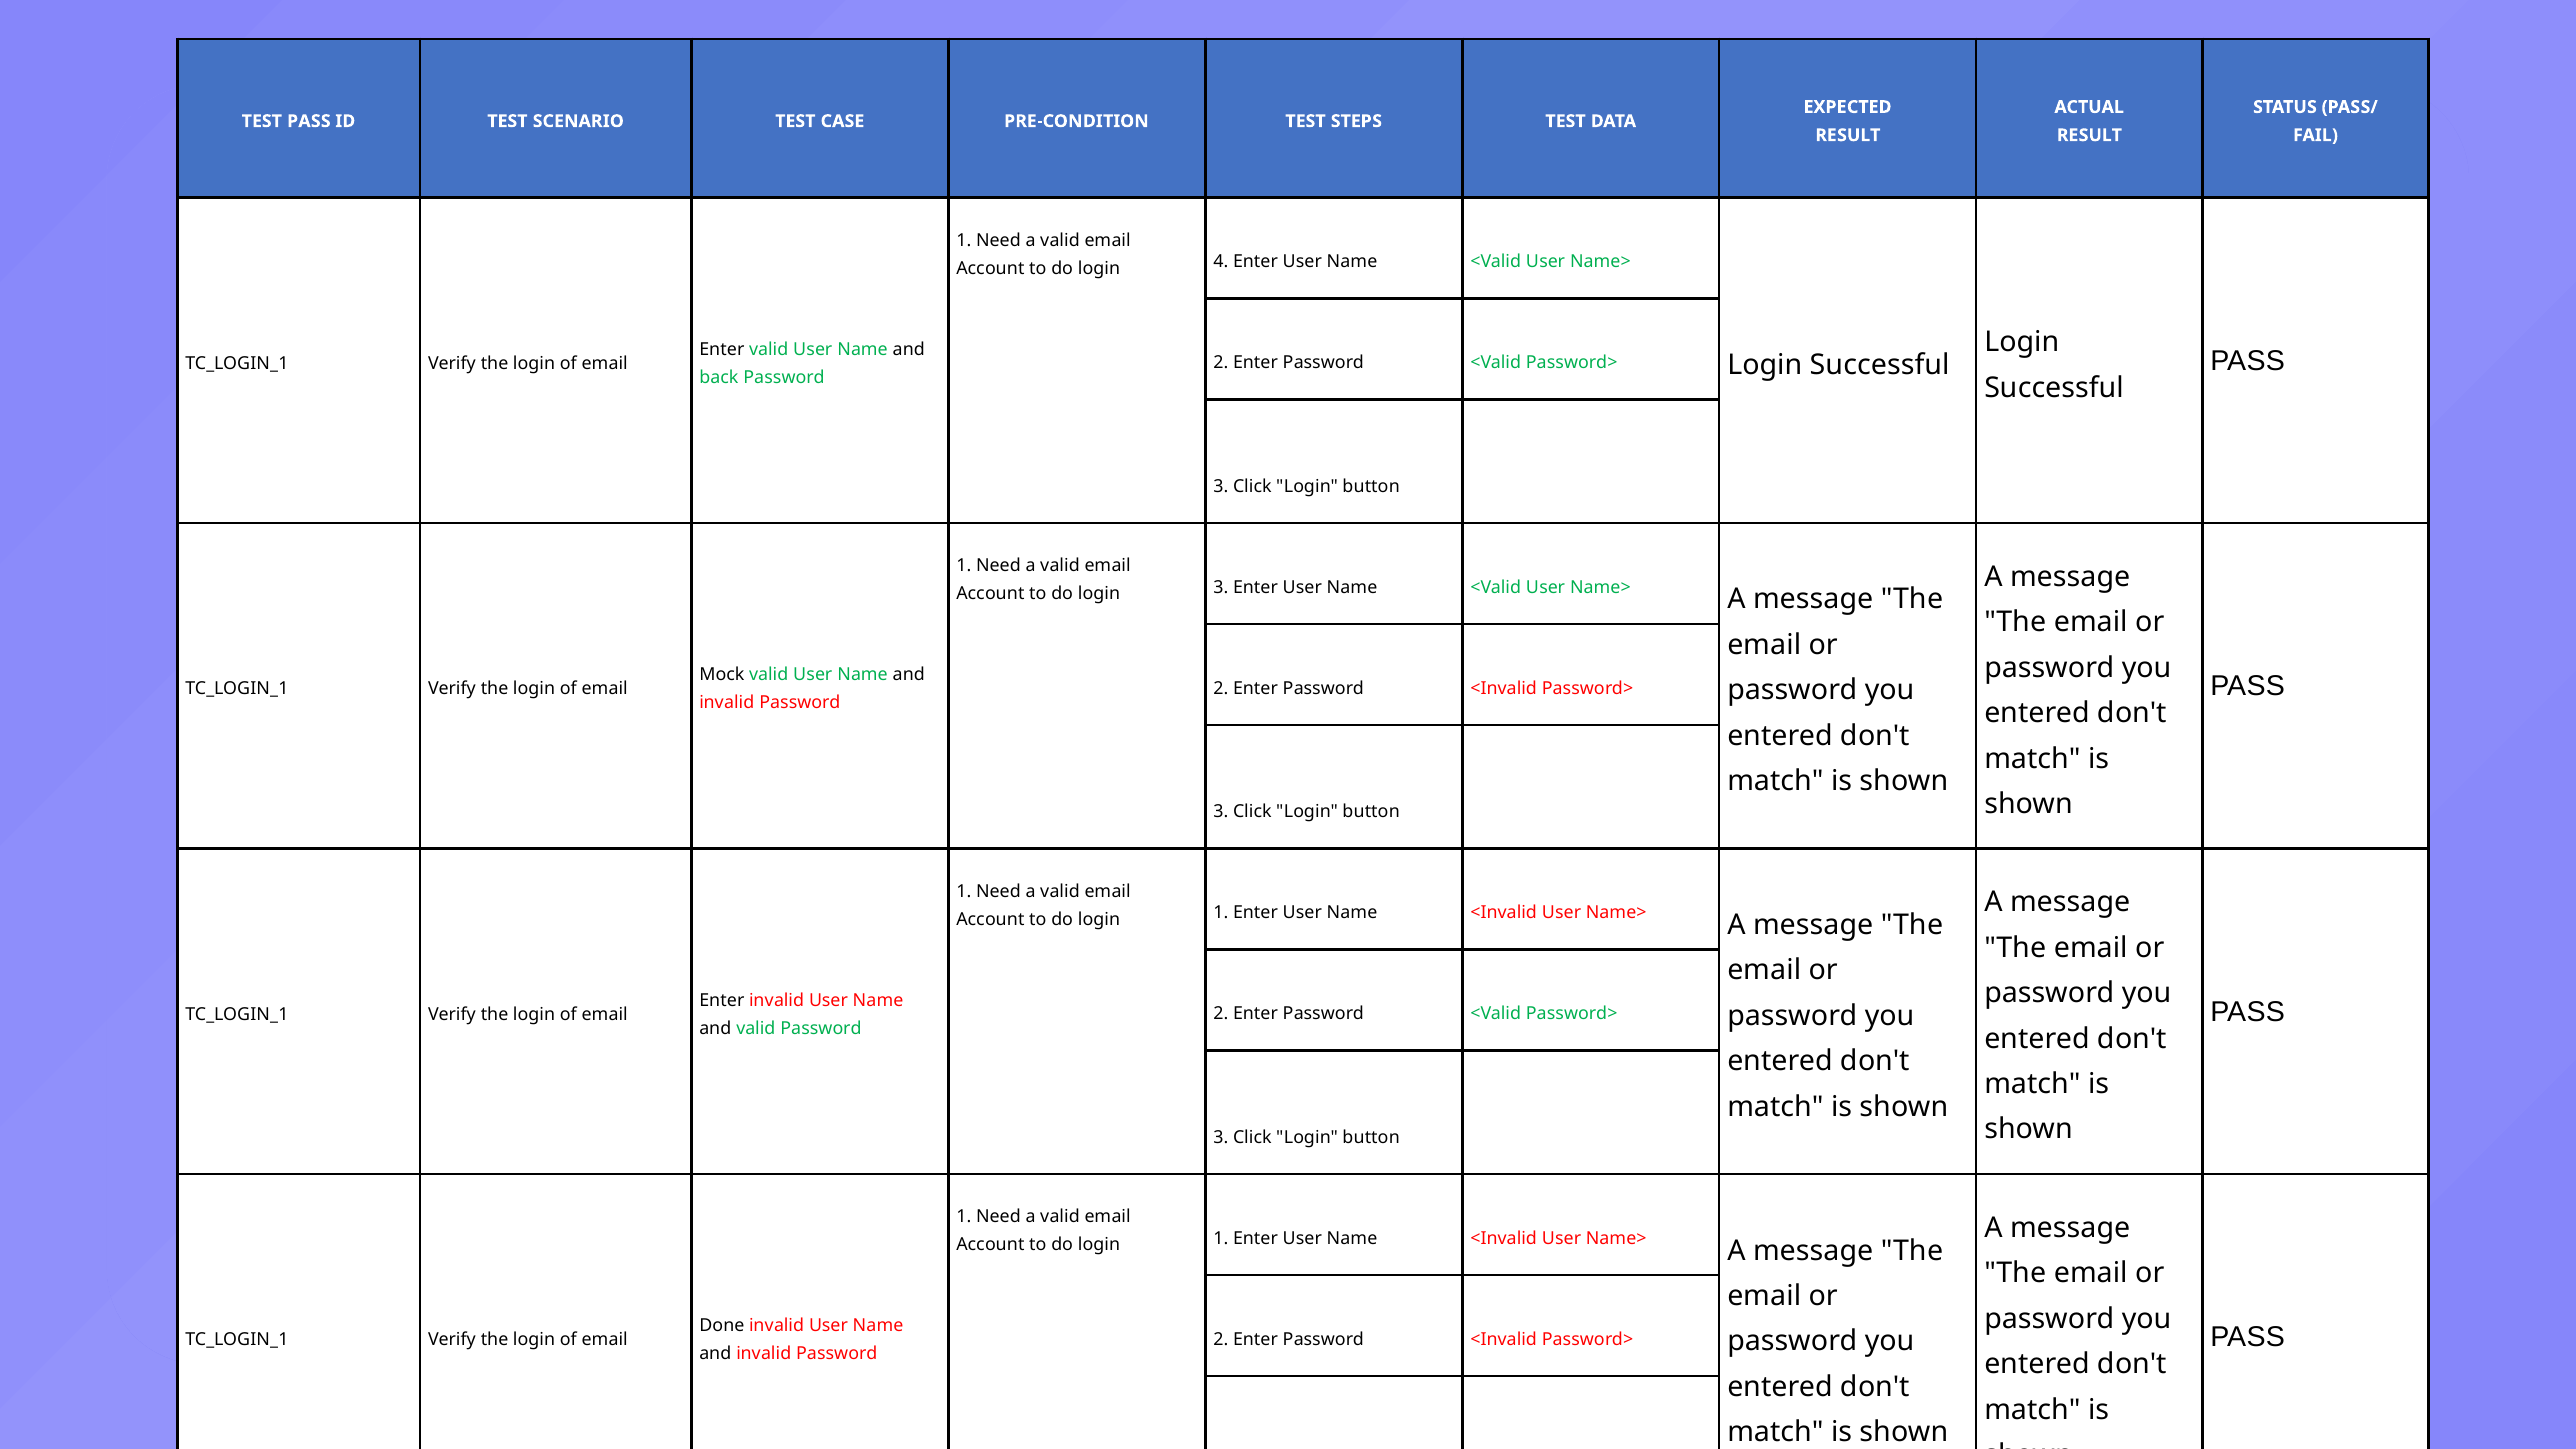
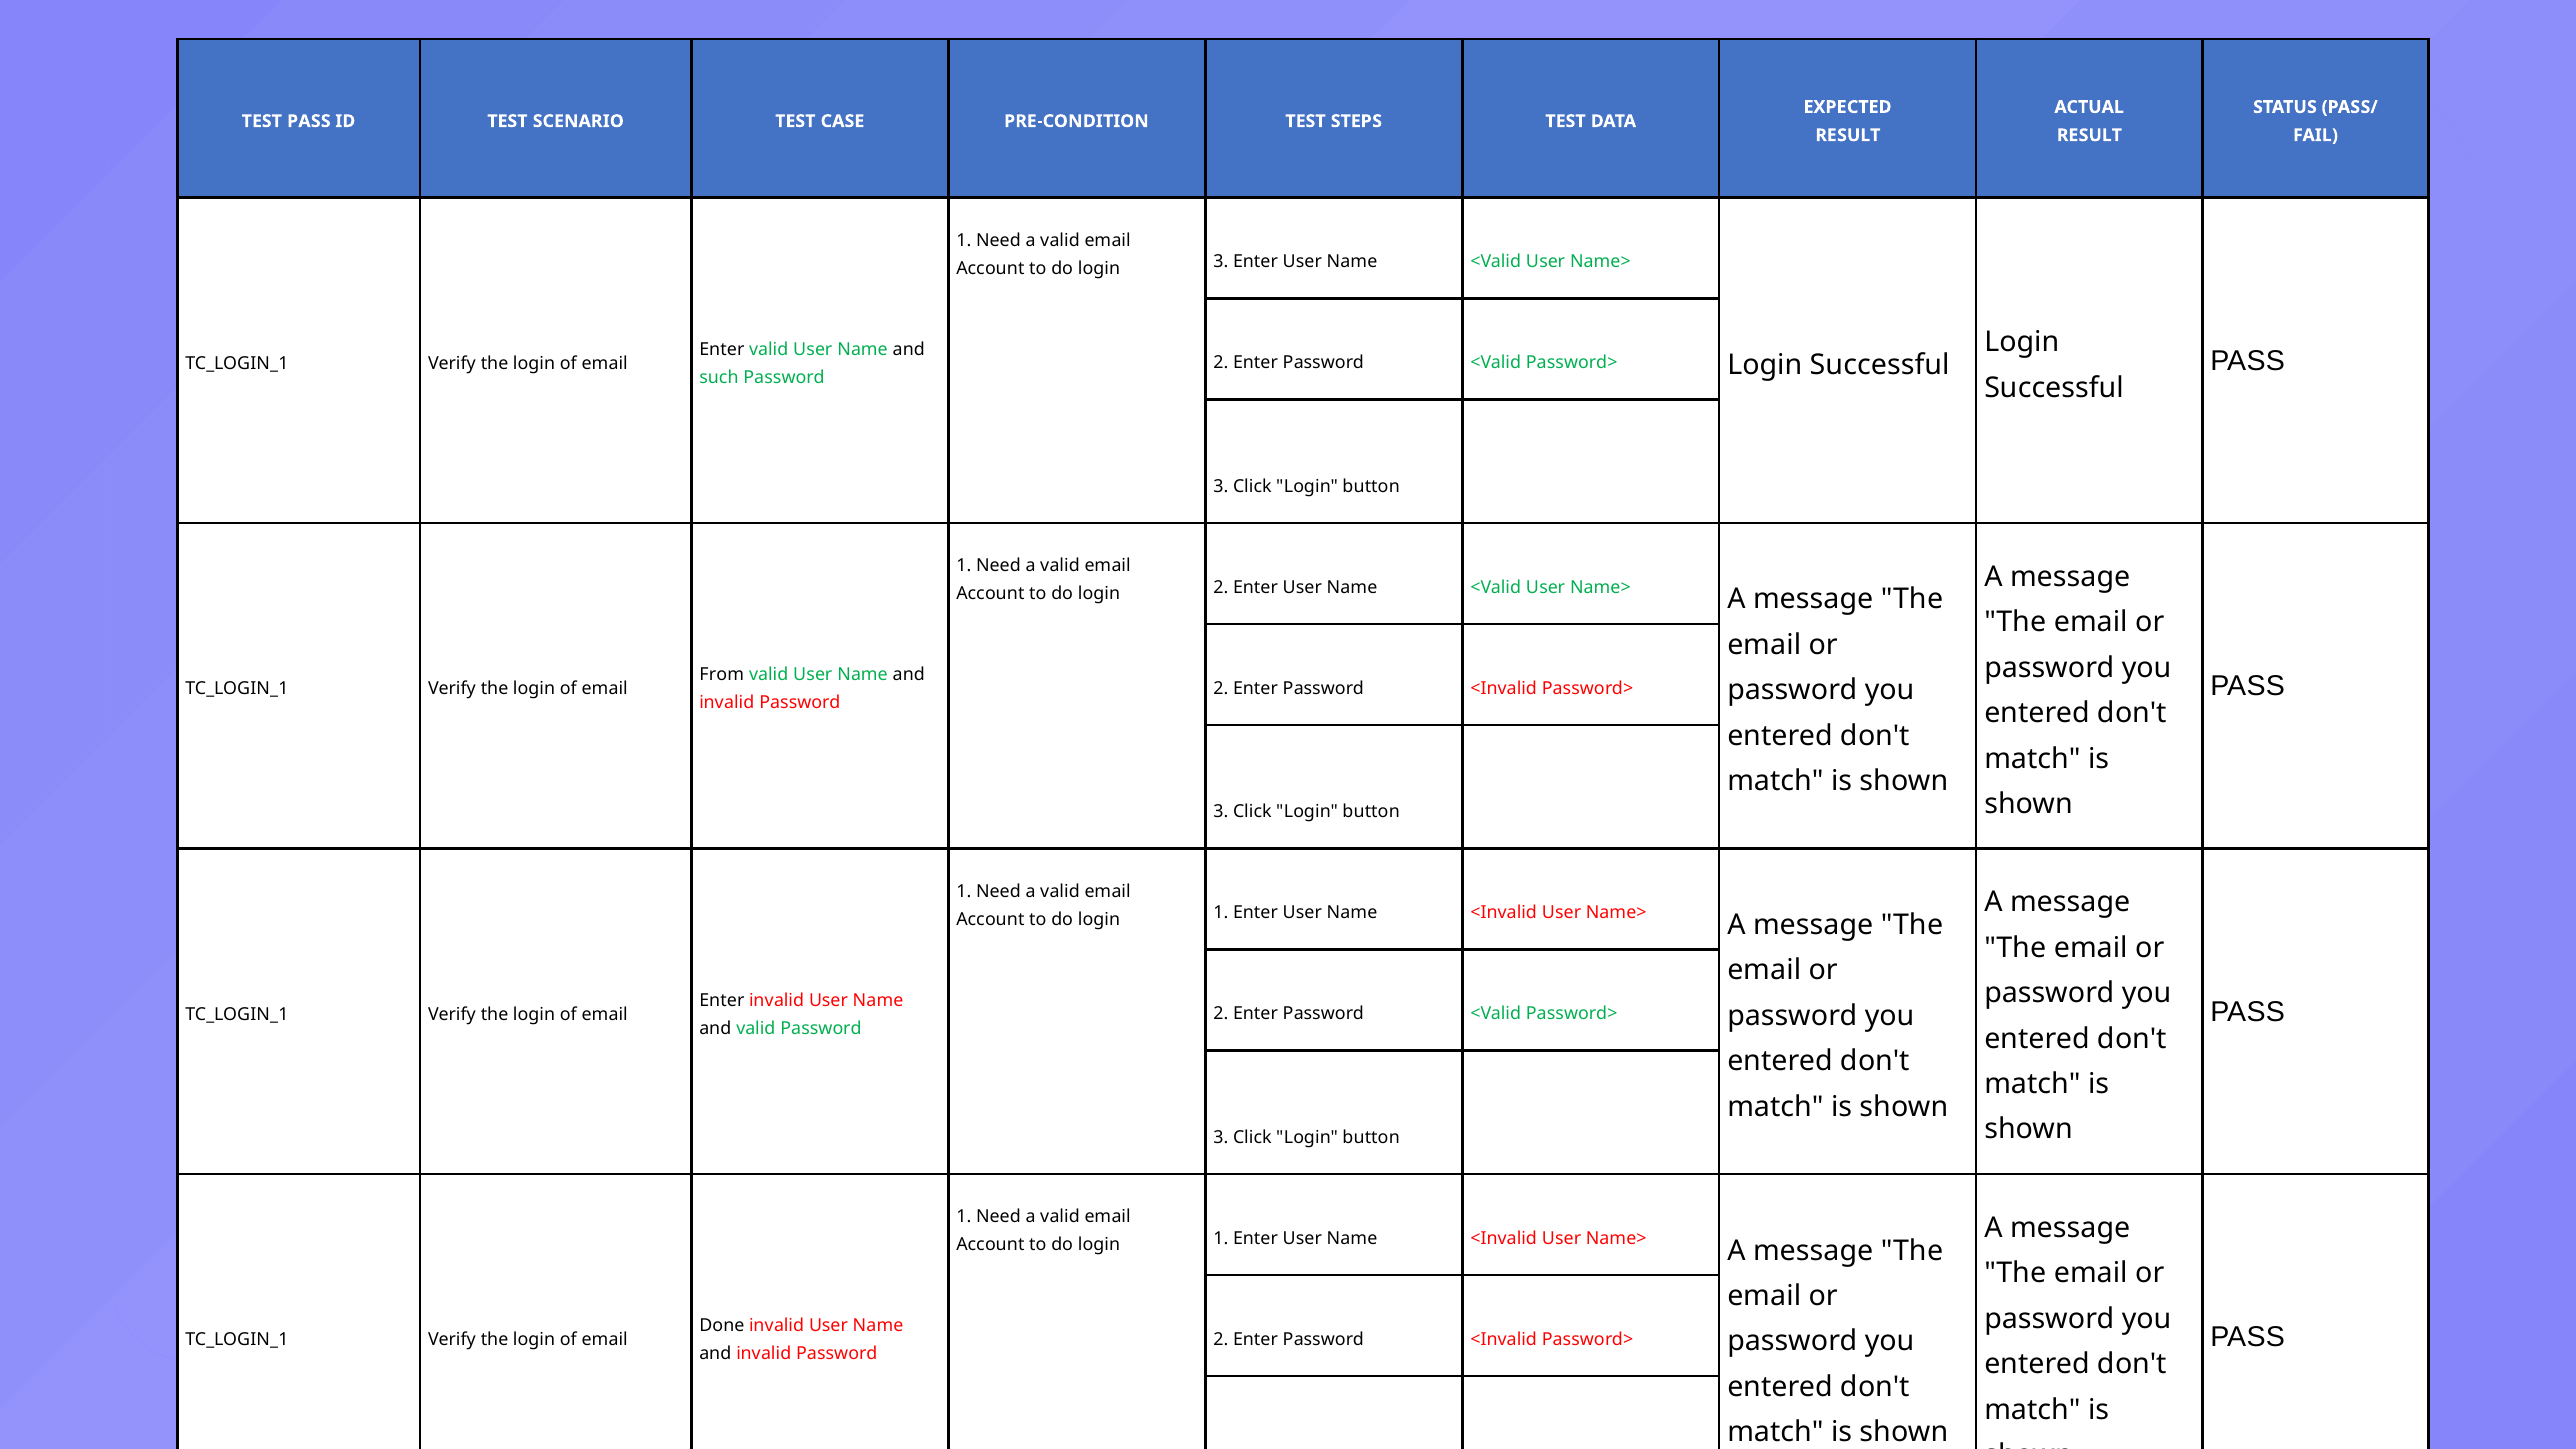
login 4: 4 -> 3
back: back -> such
login 3: 3 -> 2
Mock: Mock -> From
